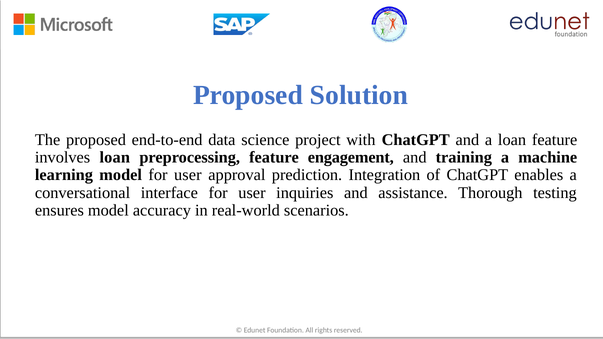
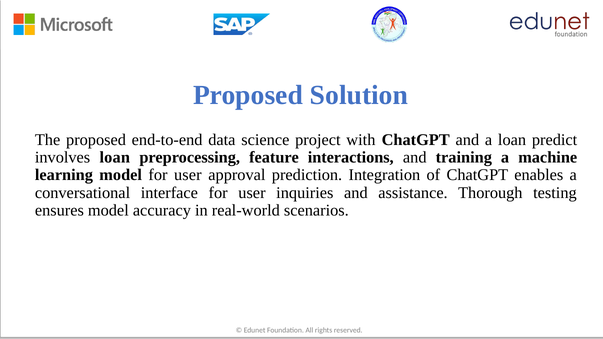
loan feature: feature -> predict
engagement: engagement -> interactions
